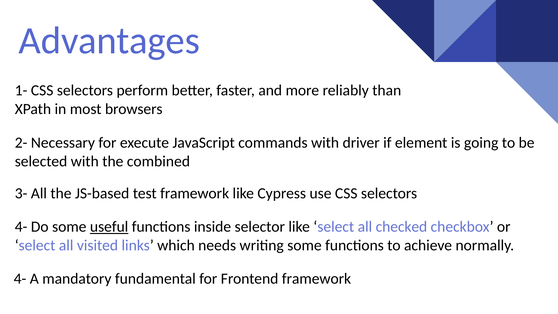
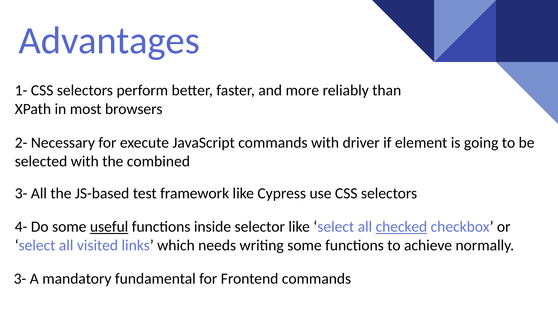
checked underline: none -> present
4- at (20, 279): 4- -> 3-
Frontend framework: framework -> commands
